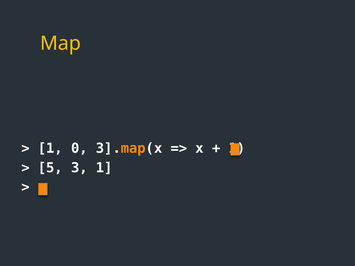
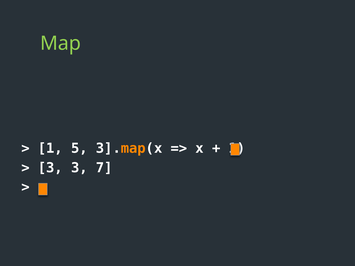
Map colour: yellow -> light green
0: 0 -> 5
5 at (50, 168): 5 -> 3
3 1: 1 -> 7
